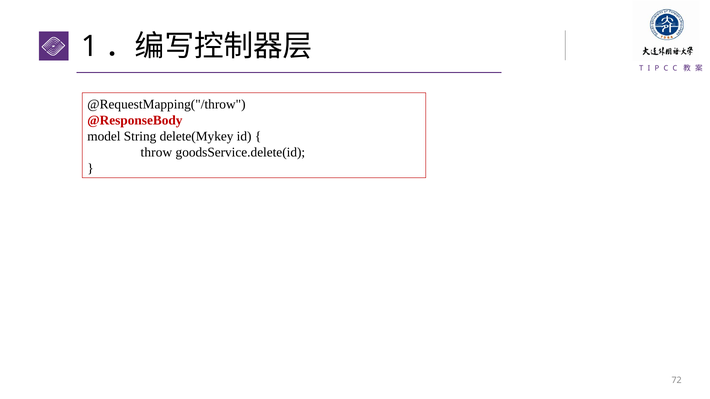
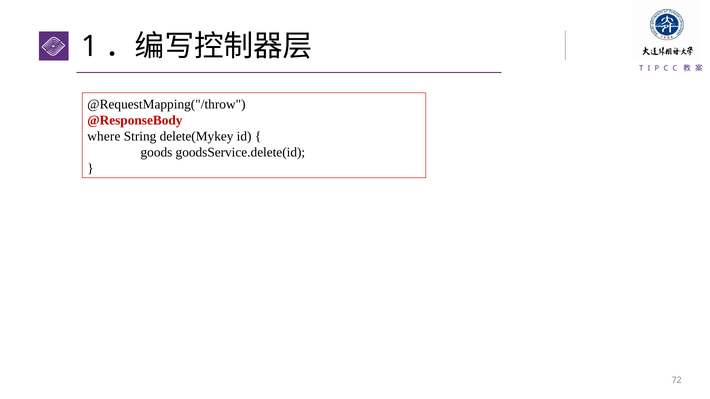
model: model -> where
throw: throw -> goods
